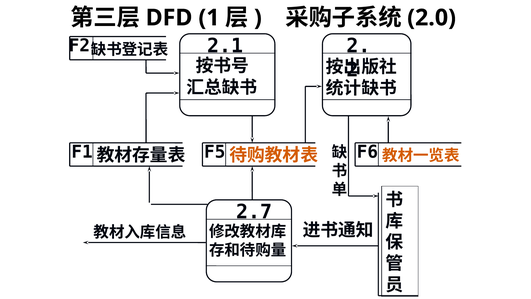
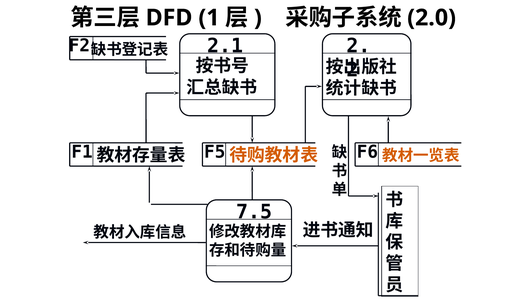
2.7: 2.7 -> 7.5
